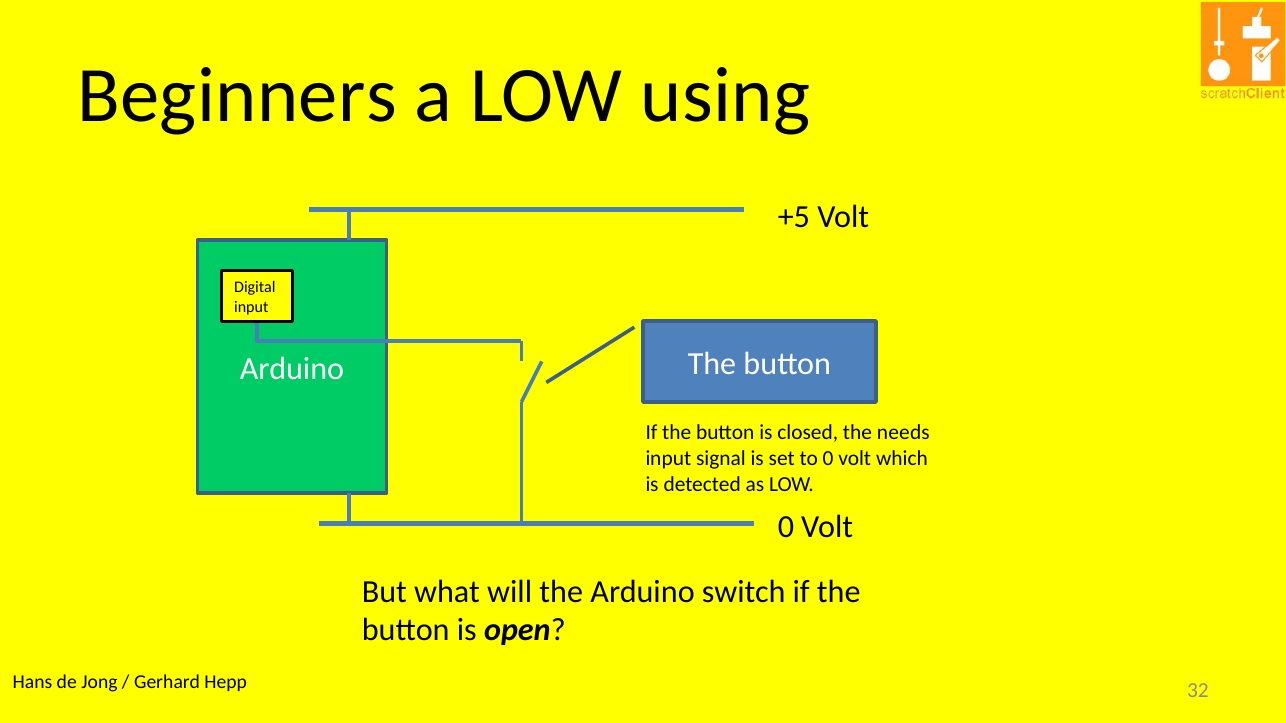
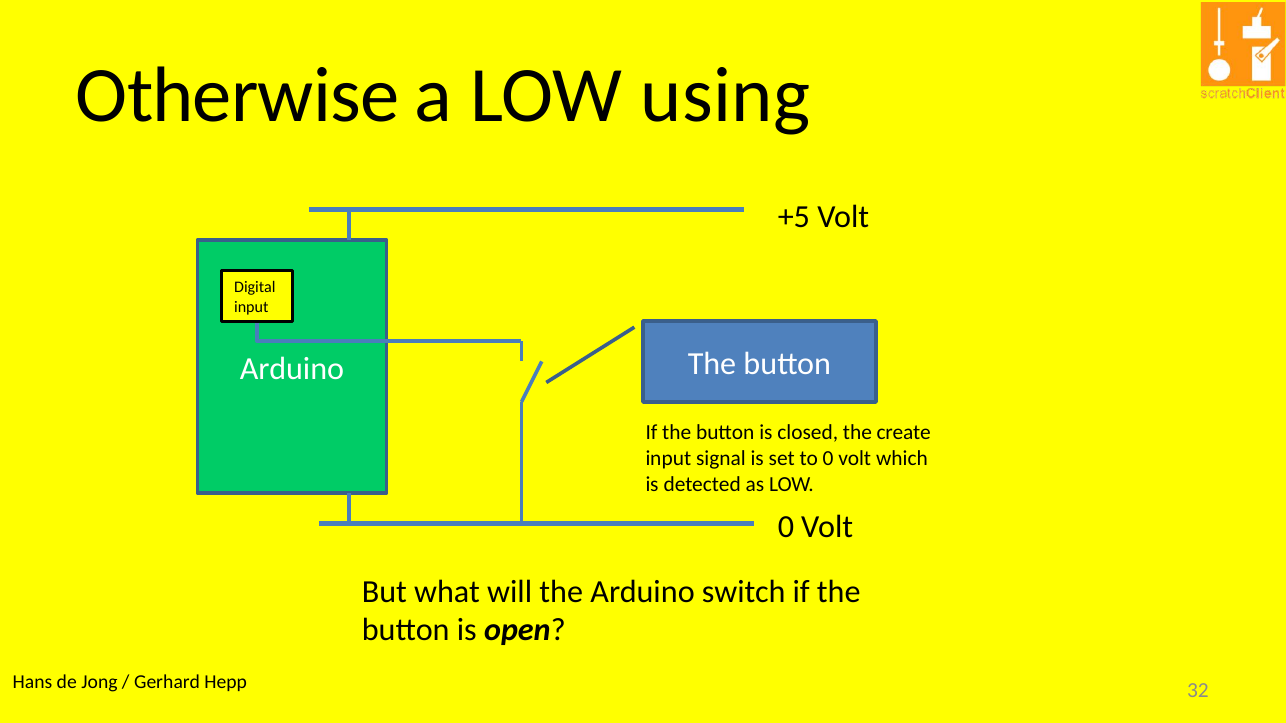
Beginners: Beginners -> Otherwise
needs: needs -> create
